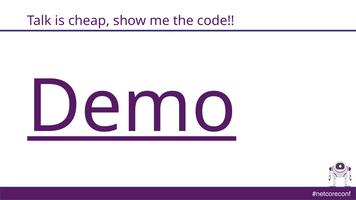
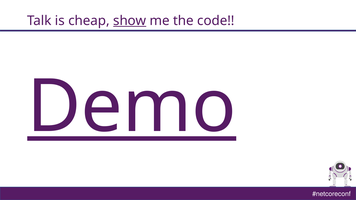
show underline: none -> present
